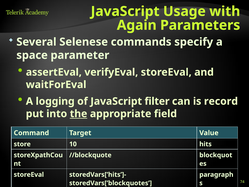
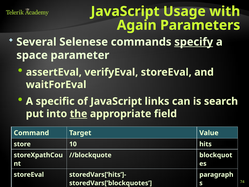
specify underline: none -> present
logging: logging -> specific
filter: filter -> links
record: record -> search
